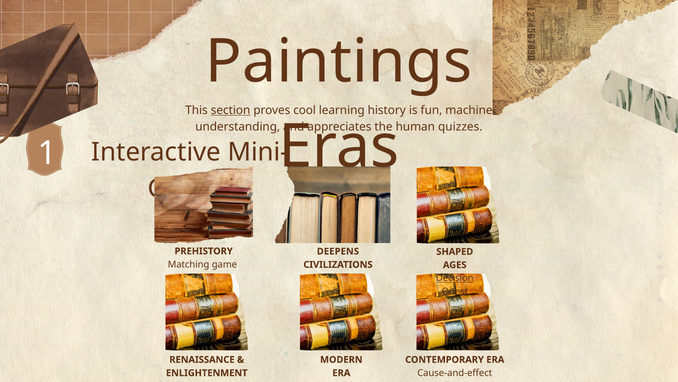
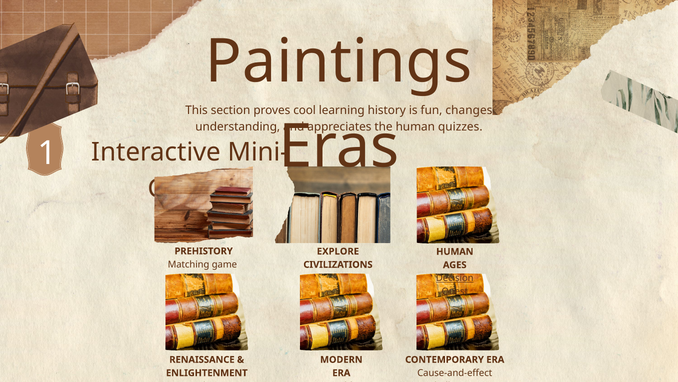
section underline: present -> none
machine: machine -> changes
DEEPENS: DEEPENS -> EXPLORE
SHAPED at (455, 251): SHAPED -> HUMAN
